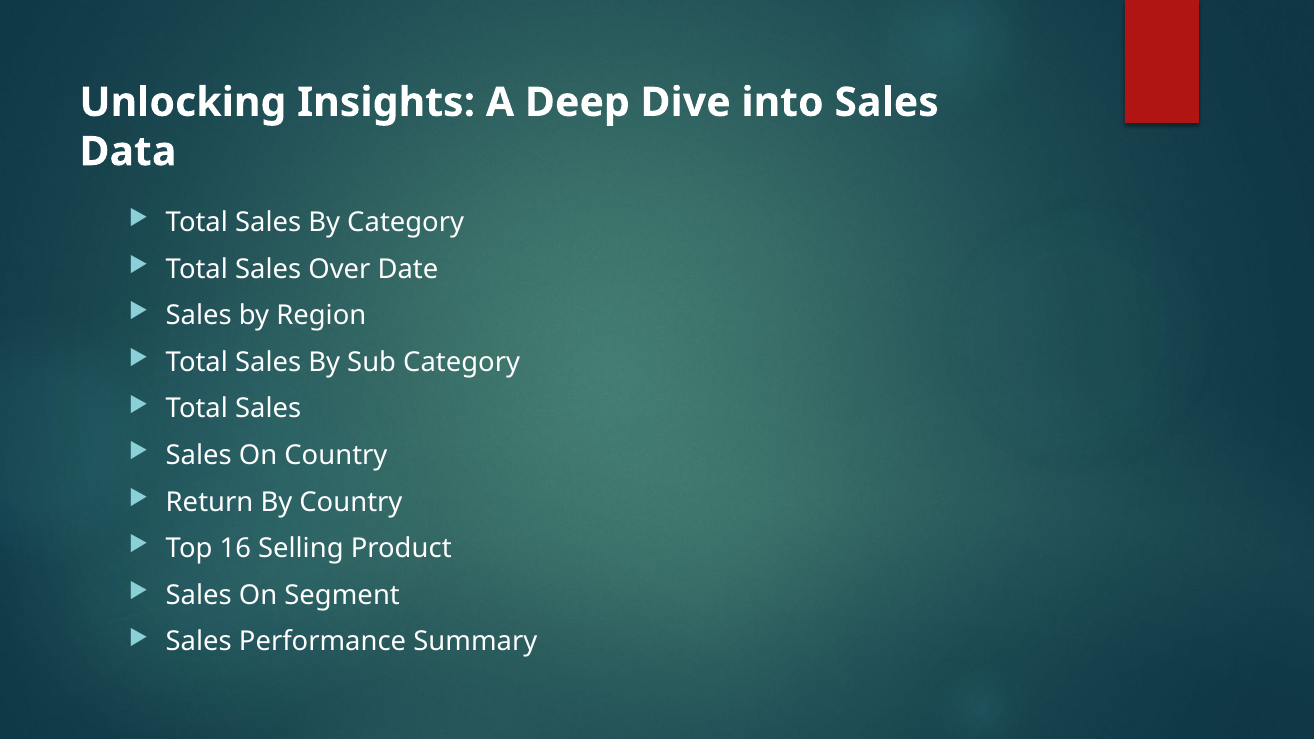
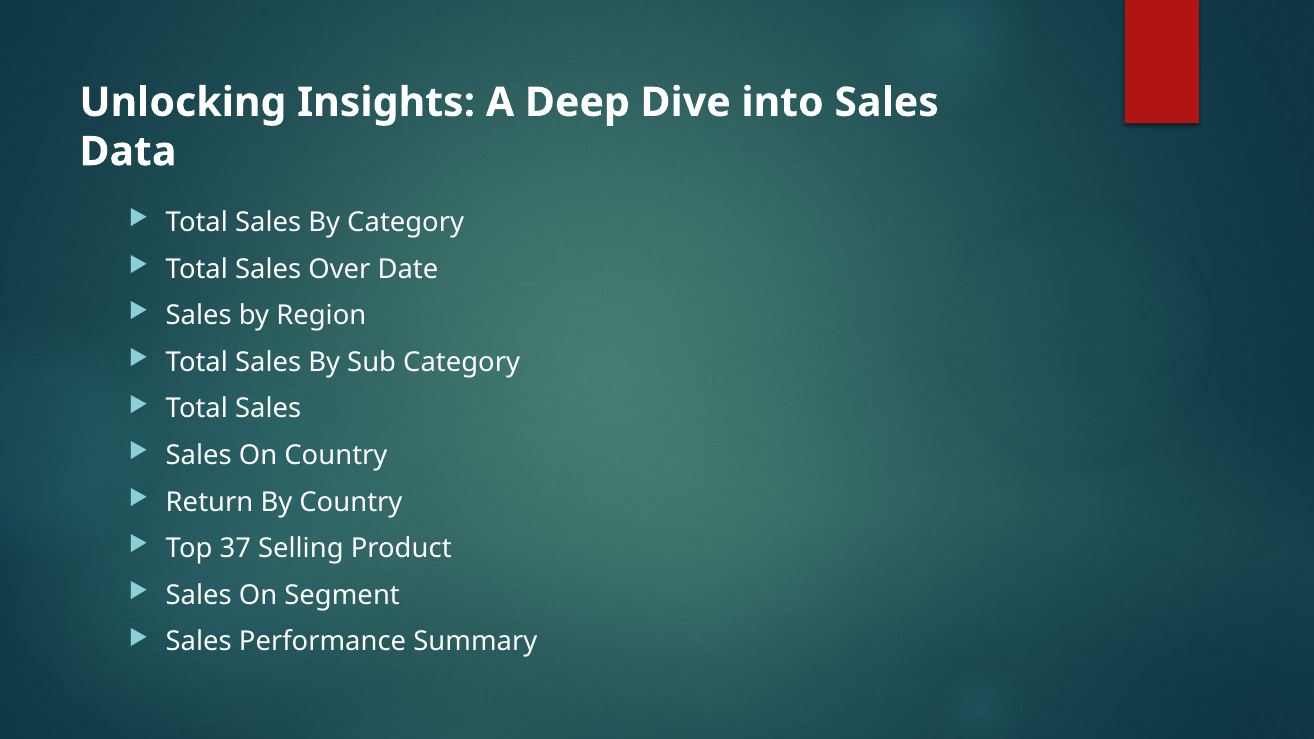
16: 16 -> 37
